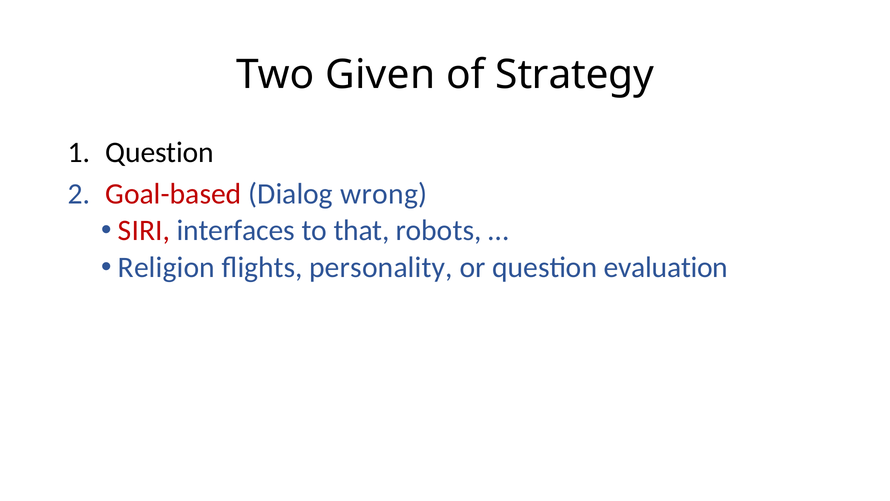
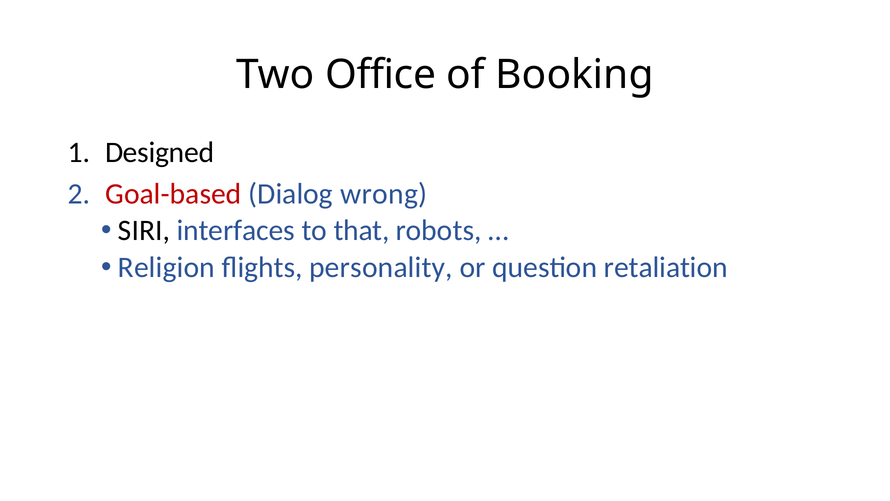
Given: Given -> Office
Strategy: Strategy -> Booking
Question at (160, 152): Question -> Designed
SIRI colour: red -> black
evaluation: evaluation -> retaliation
